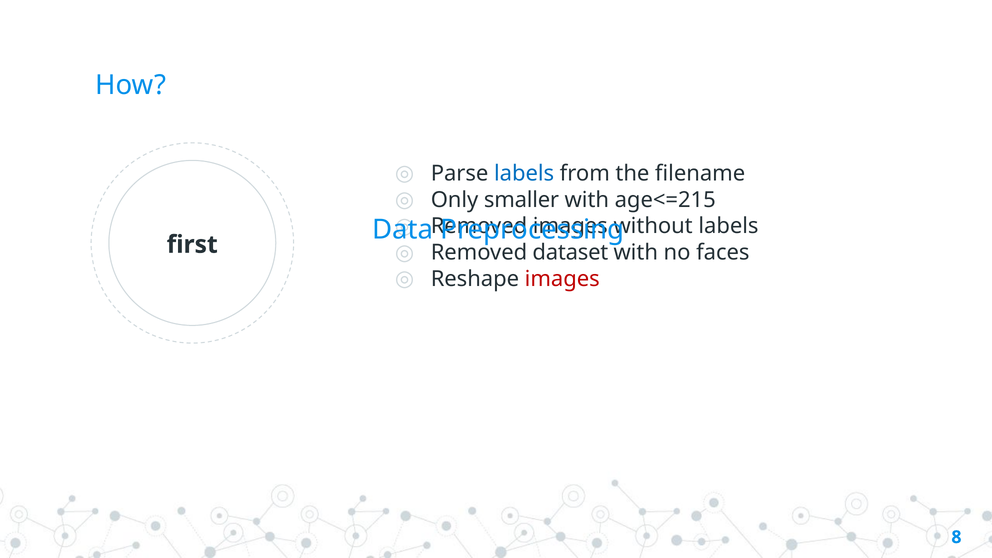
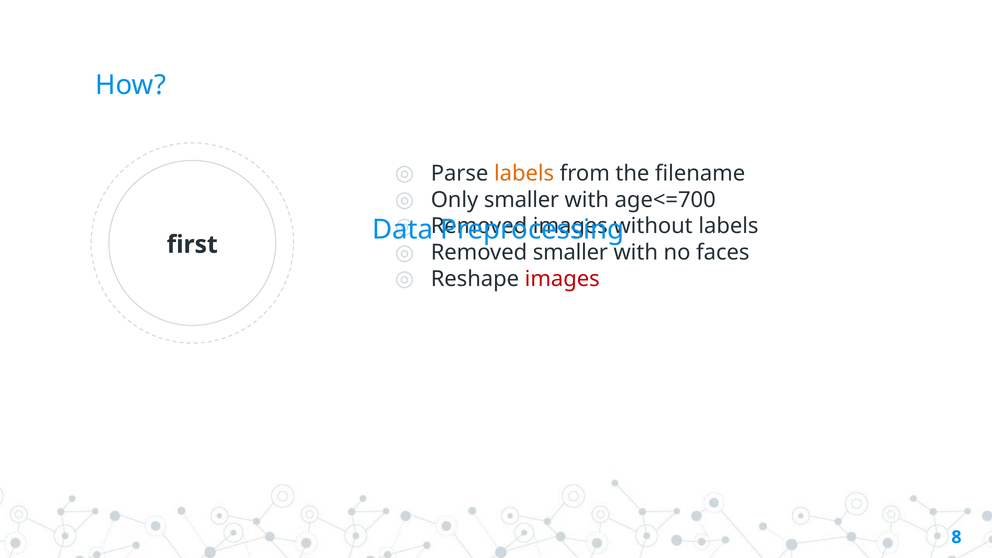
labels at (524, 173) colour: blue -> orange
age<=215: age<=215 -> age<=700
Removed dataset: dataset -> smaller
